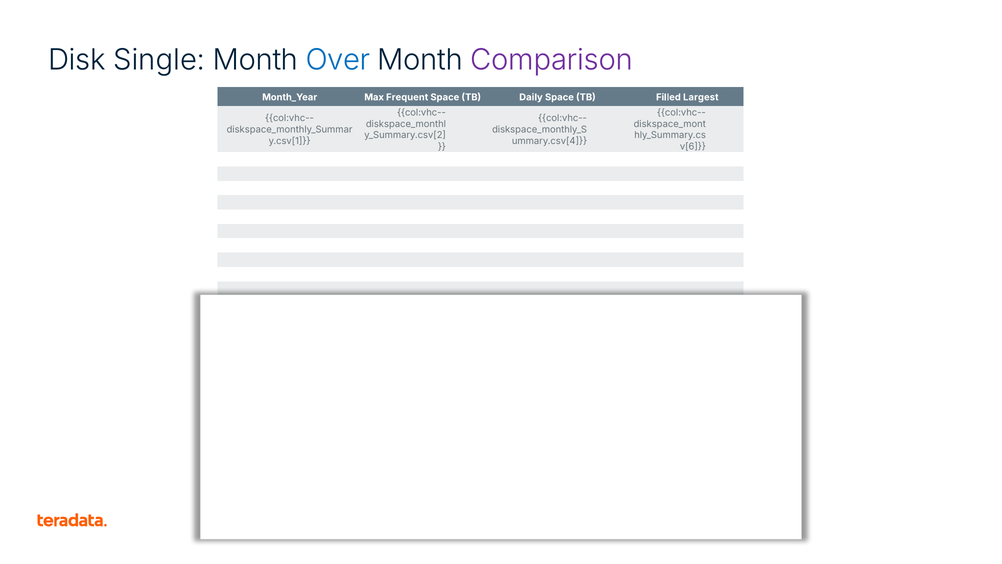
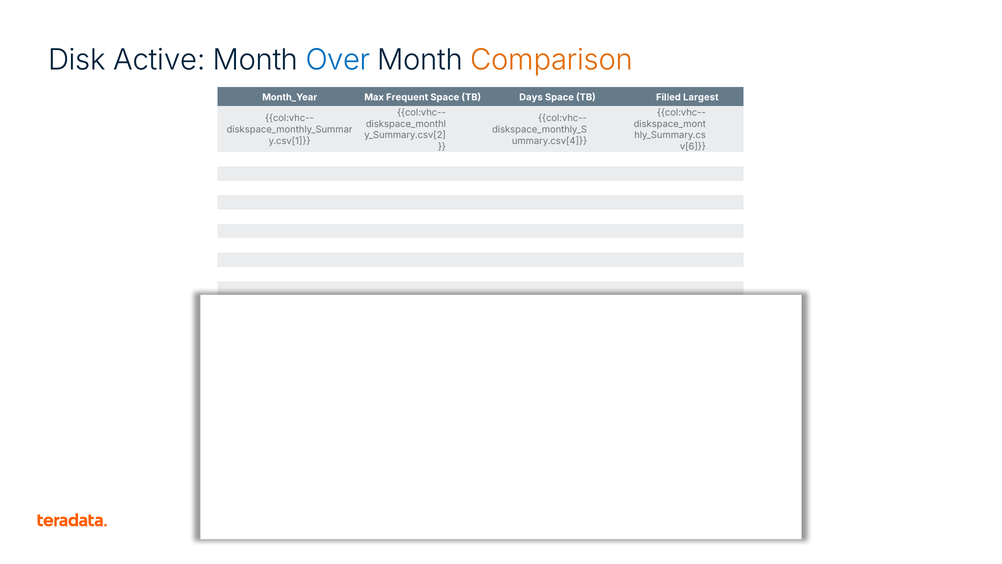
Single: Single -> Active
Comparison colour: purple -> orange
Daily: Daily -> Days
